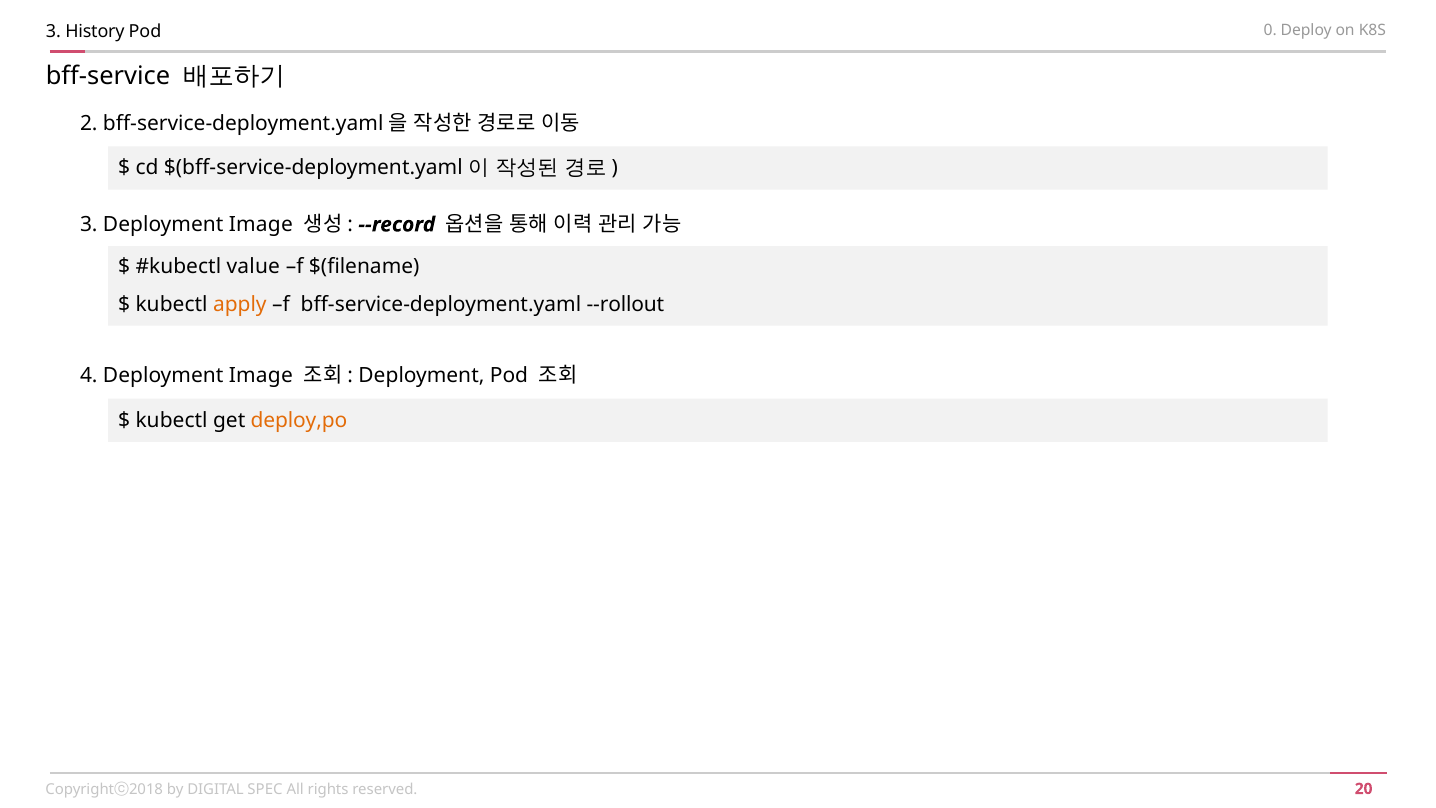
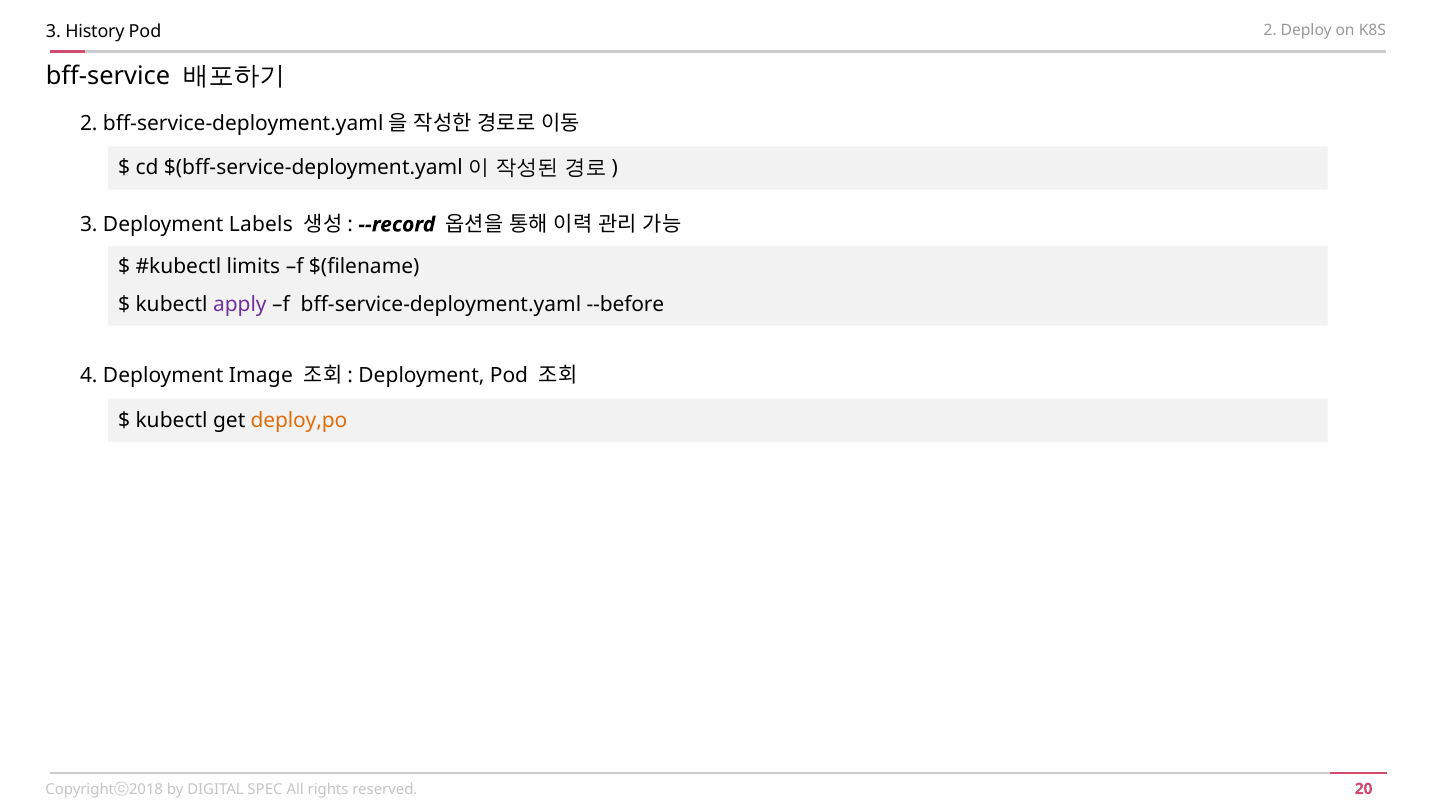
Pod 0: 0 -> 2
3 Deployment Image: Image -> Labels
value: value -> limits
apply colour: orange -> purple
--rollout: --rollout -> --before
